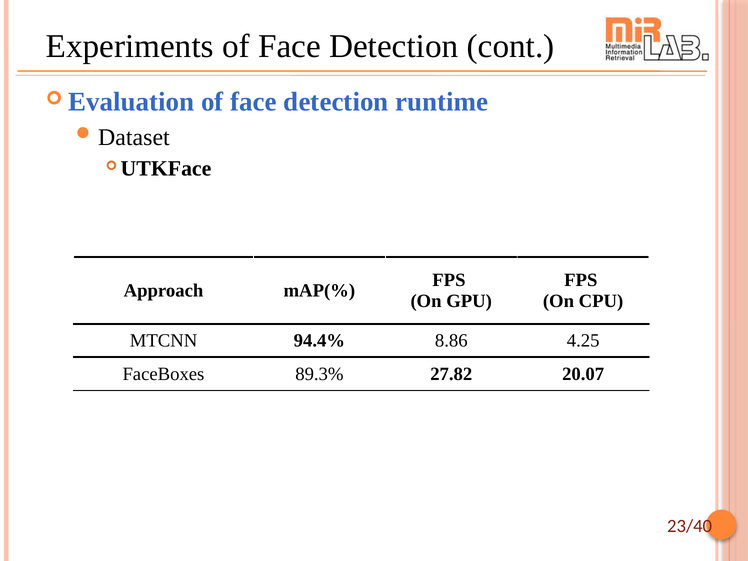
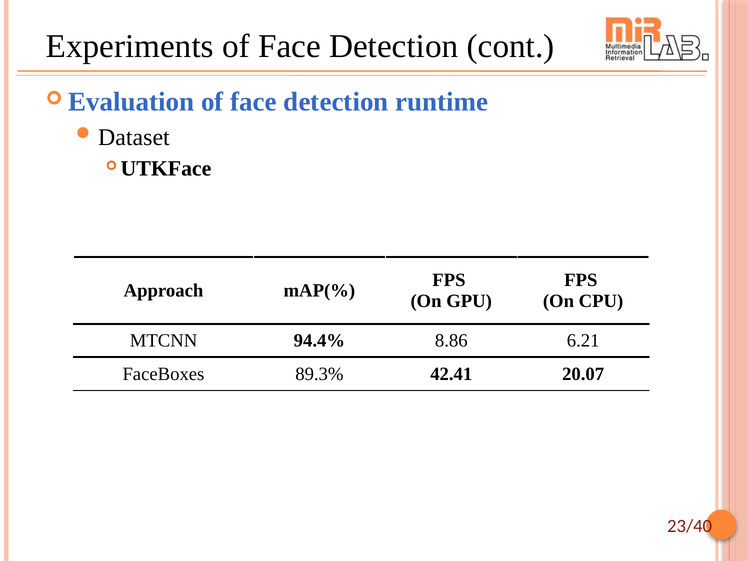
4.25: 4.25 -> 6.21
27.82: 27.82 -> 42.41
